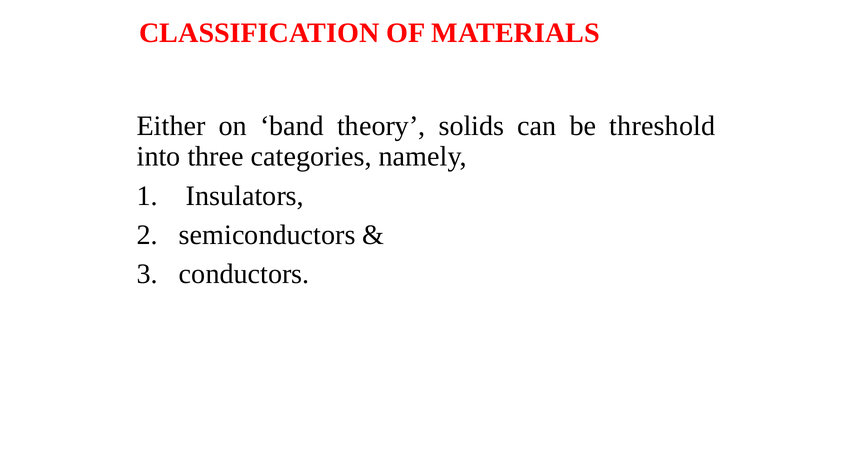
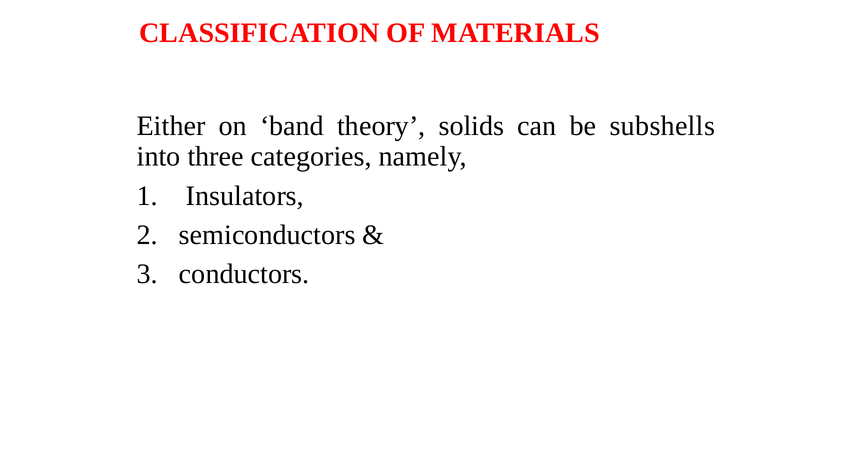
threshold: threshold -> subshells
